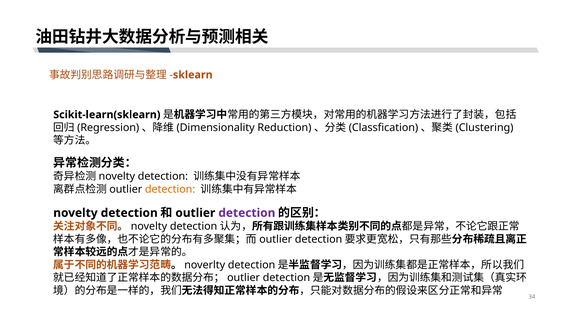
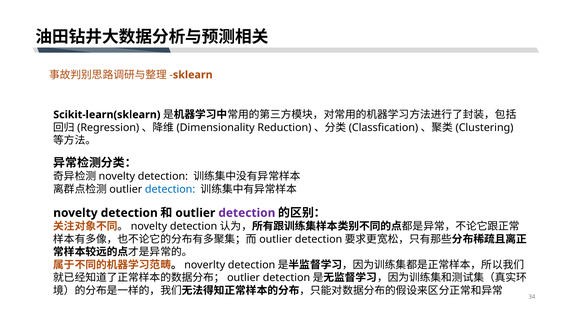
detection at (170, 189) colour: orange -> blue
